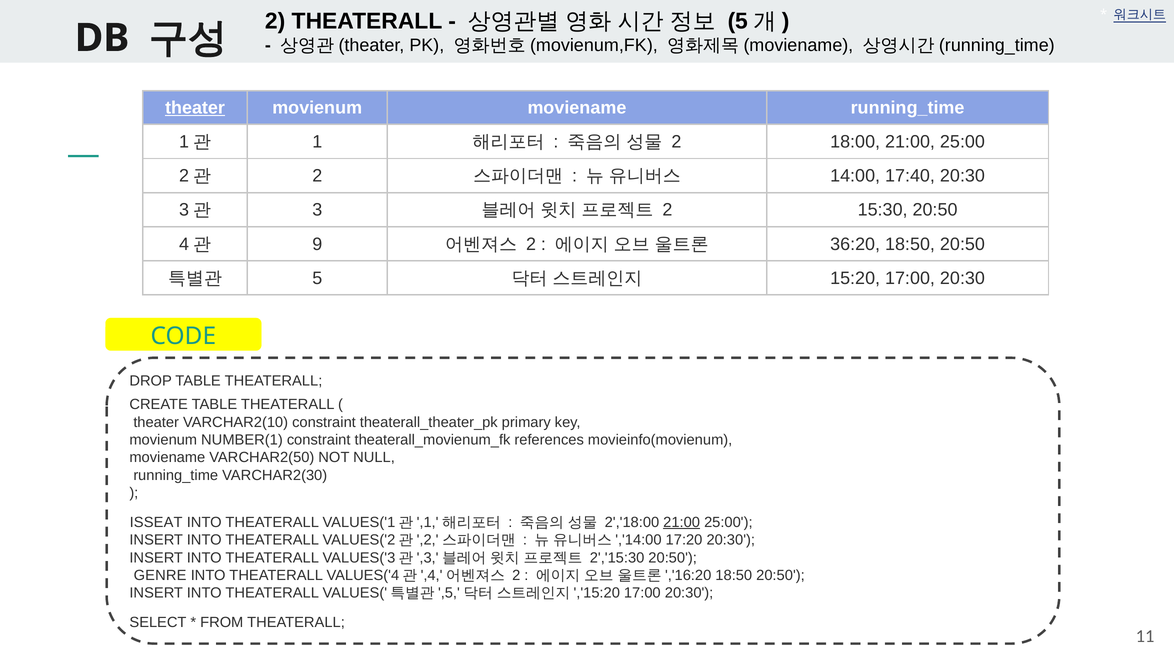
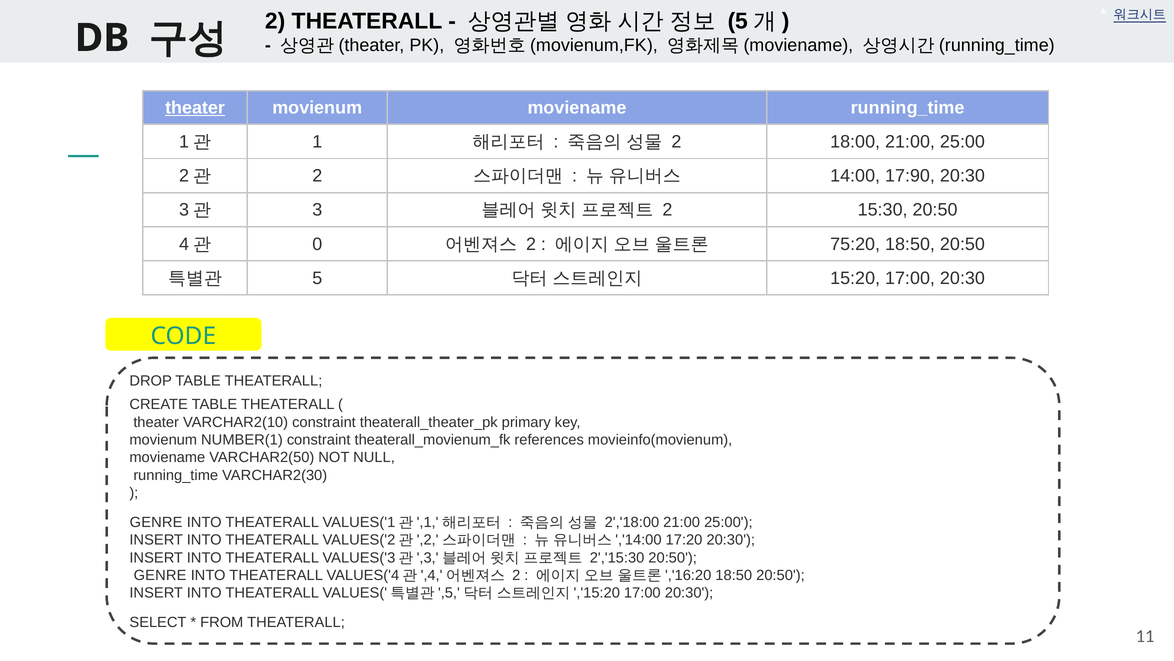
17:40: 17:40 -> 17:90
9: 9 -> 0
36:20: 36:20 -> 75:20
ISSEAT at (156, 522): ISSEAT -> GENRE
21:00 at (682, 522) underline: present -> none
